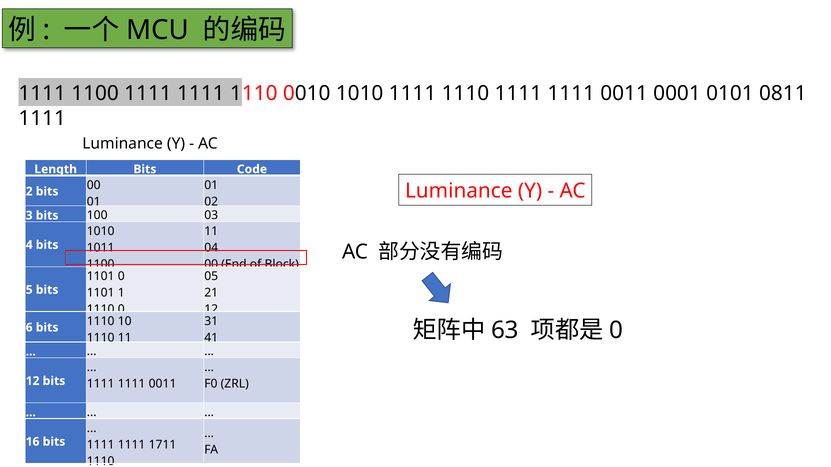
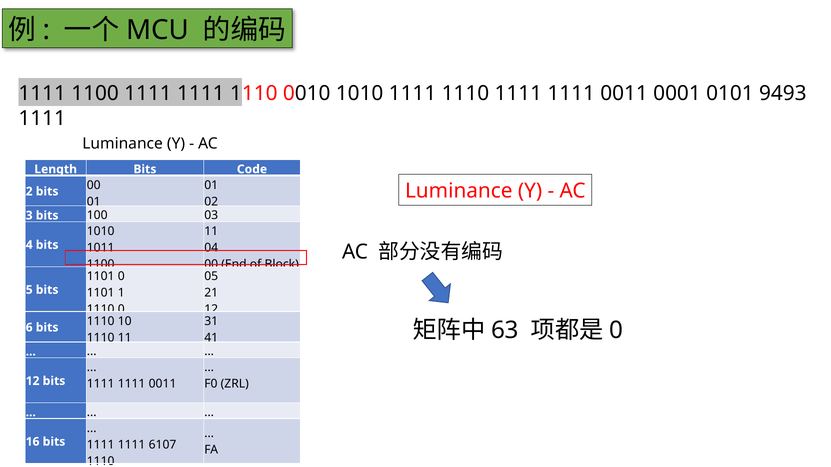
0811: 0811 -> 9493
1711: 1711 -> 6107
